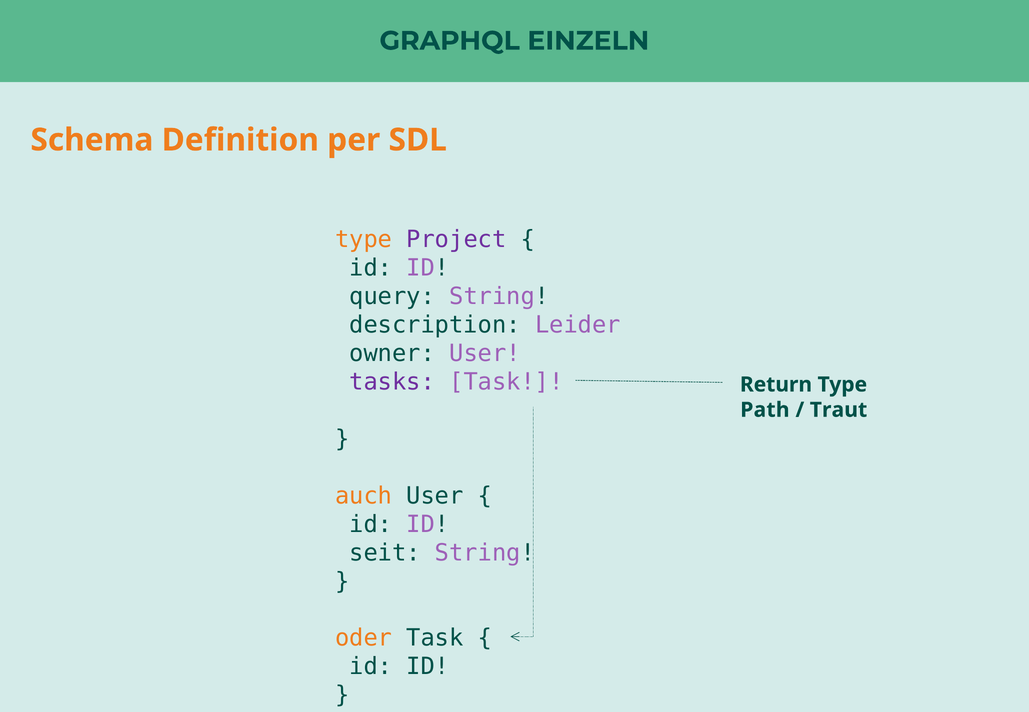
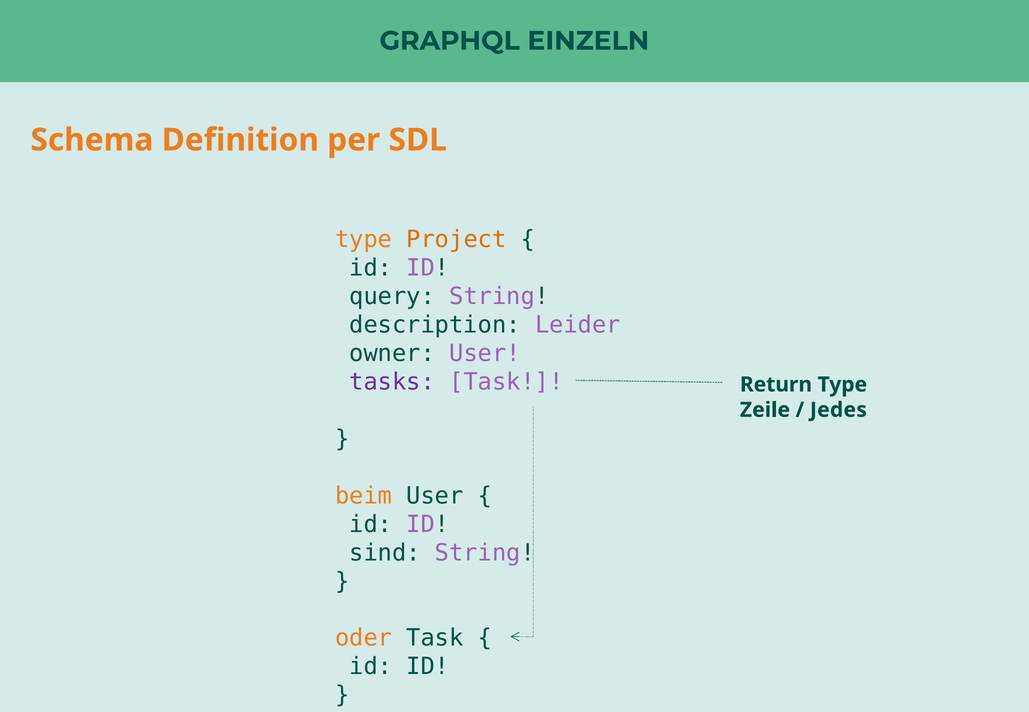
Project colour: purple -> orange
Path: Path -> Zeile
Traut: Traut -> Jedes
auch: auch -> beim
seit: seit -> sind
